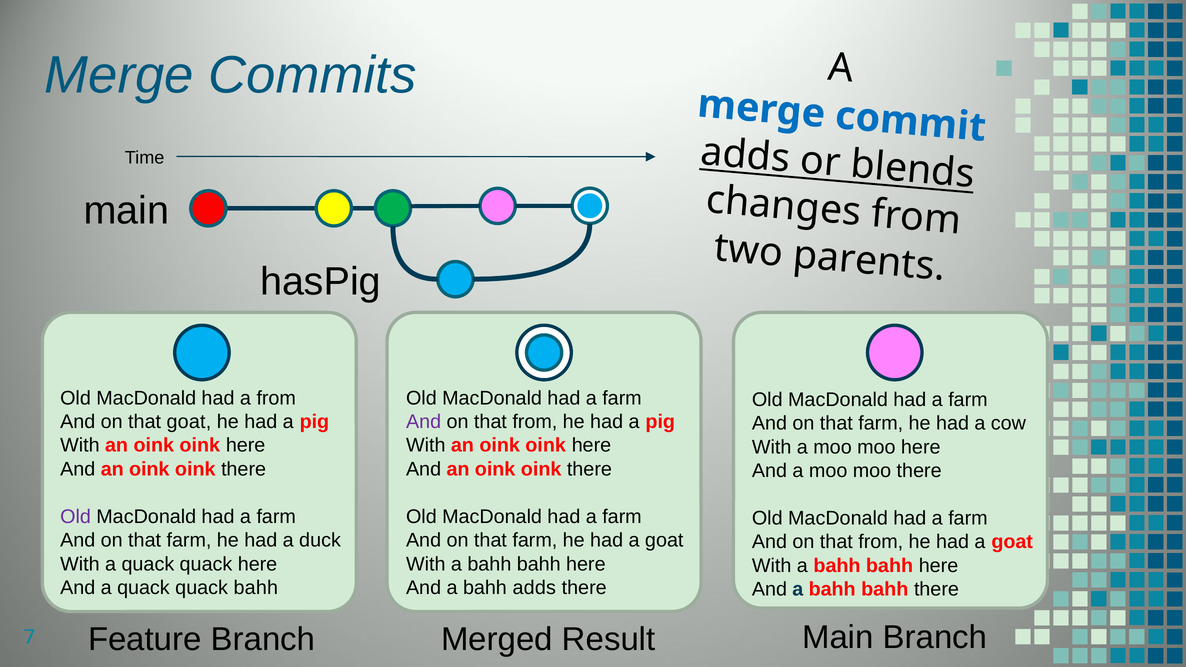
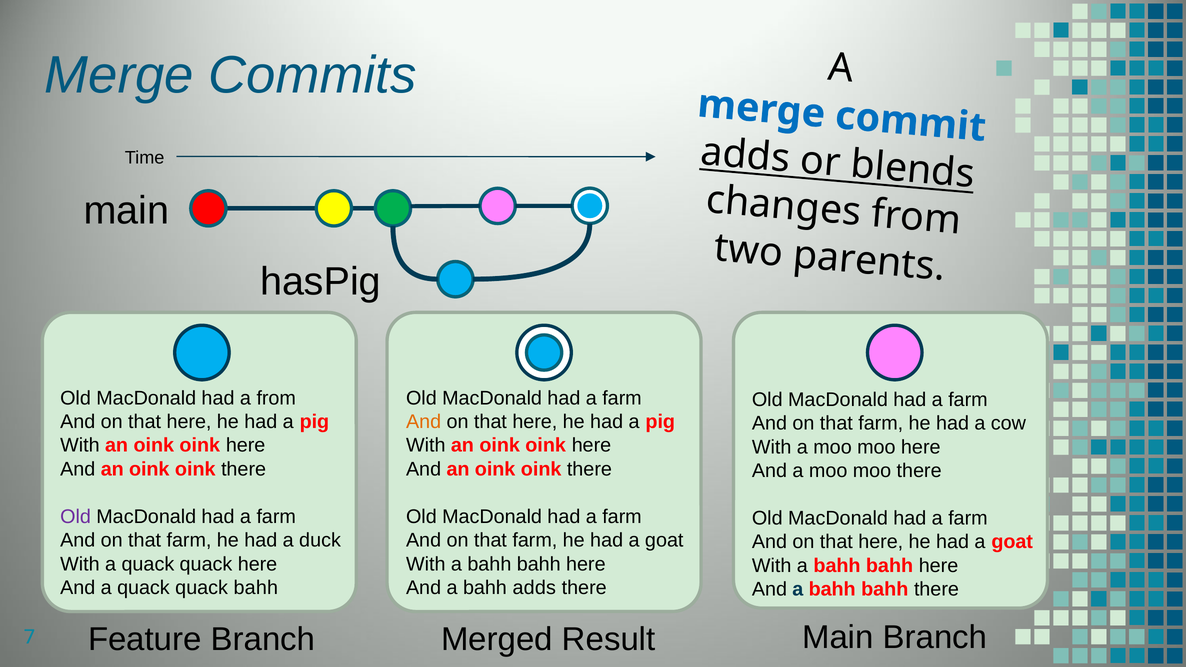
goat at (189, 422): goat -> here
And at (424, 422) colour: purple -> orange
from at (535, 422): from -> here
from at (881, 542): from -> here
